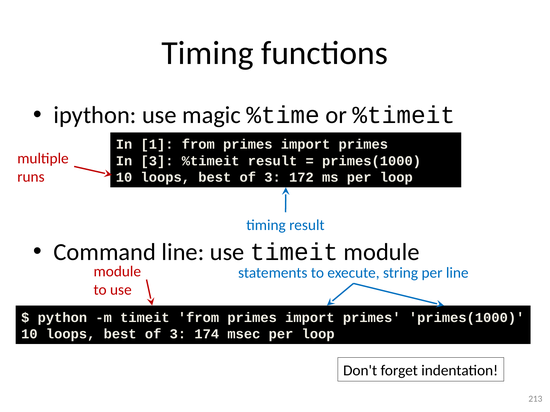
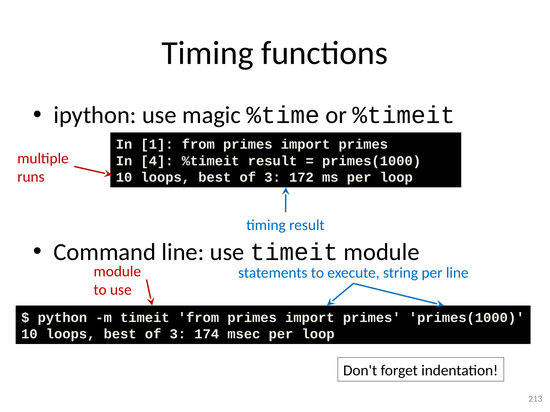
In 3: 3 -> 4
